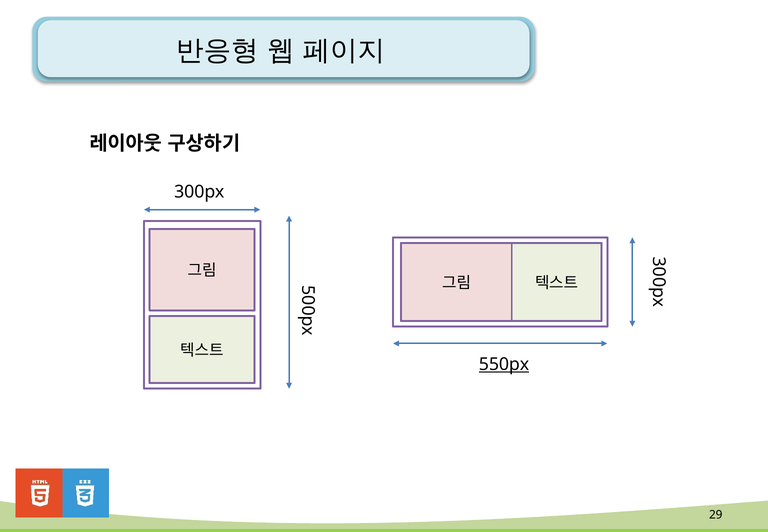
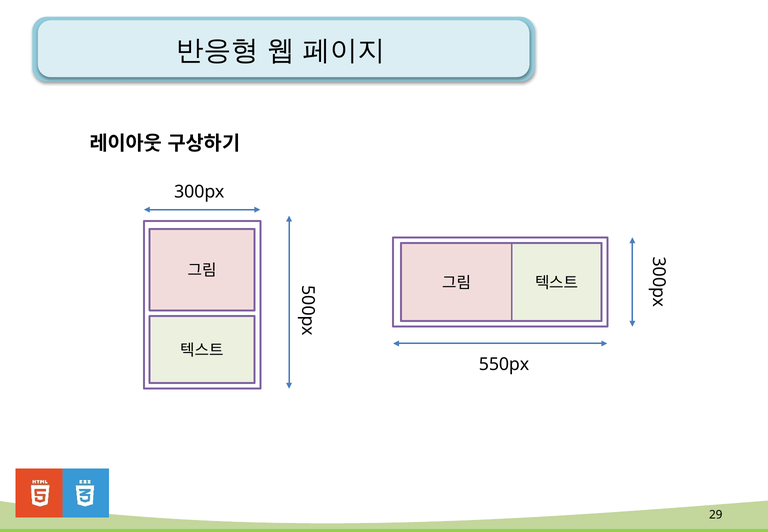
550px underline: present -> none
